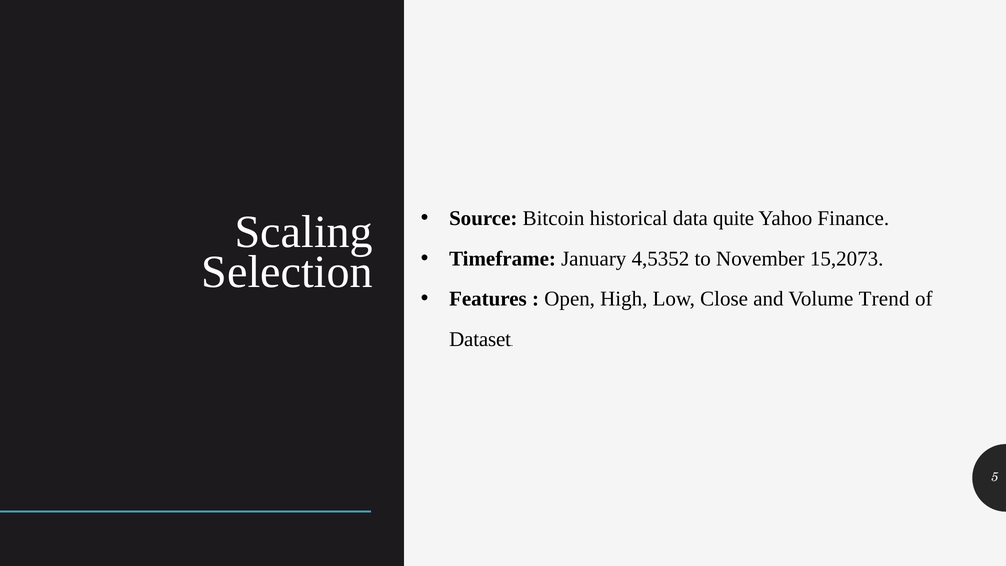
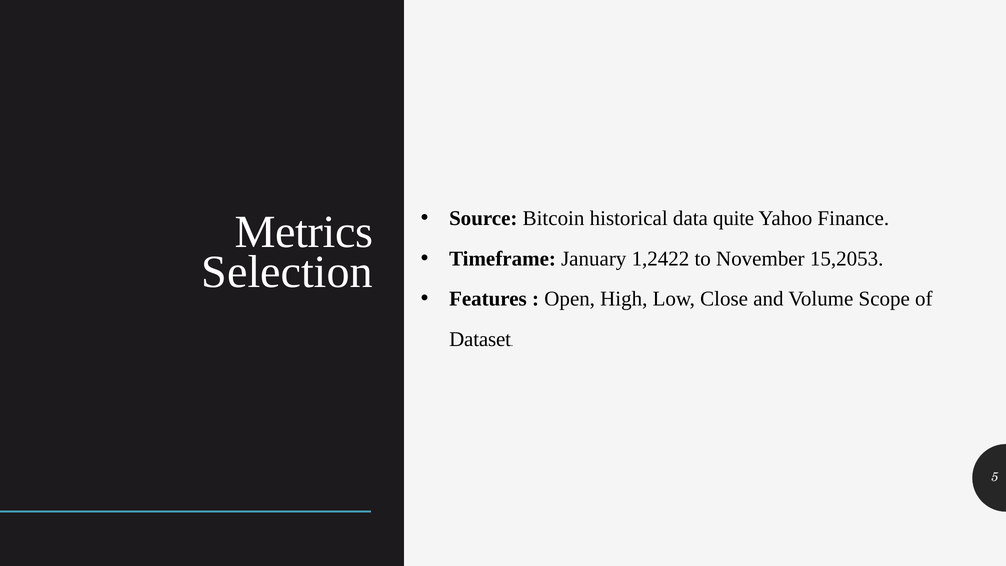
Scaling: Scaling -> Metrics
4,5352: 4,5352 -> 1,2422
15,2073: 15,2073 -> 15,2053
Trend: Trend -> Scope
